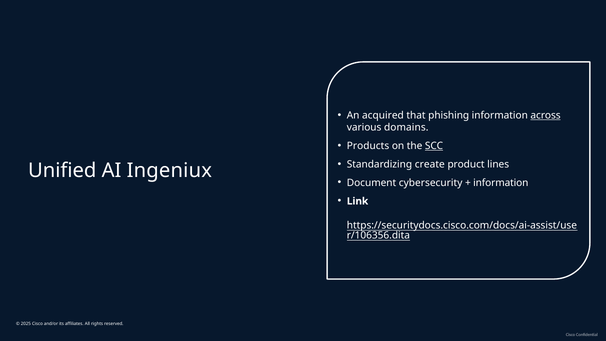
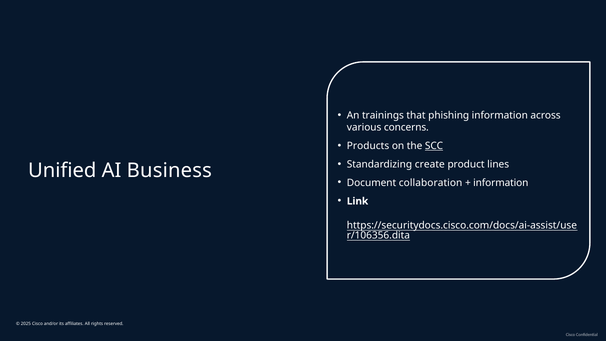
acquired: acquired -> trainings
across underline: present -> none
domains: domains -> concerns
Ingeniux: Ingeniux -> Business
cybersecurity: cybersecurity -> collaboration
